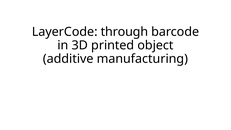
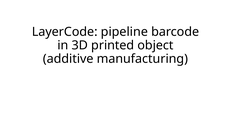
through: through -> pipeline
